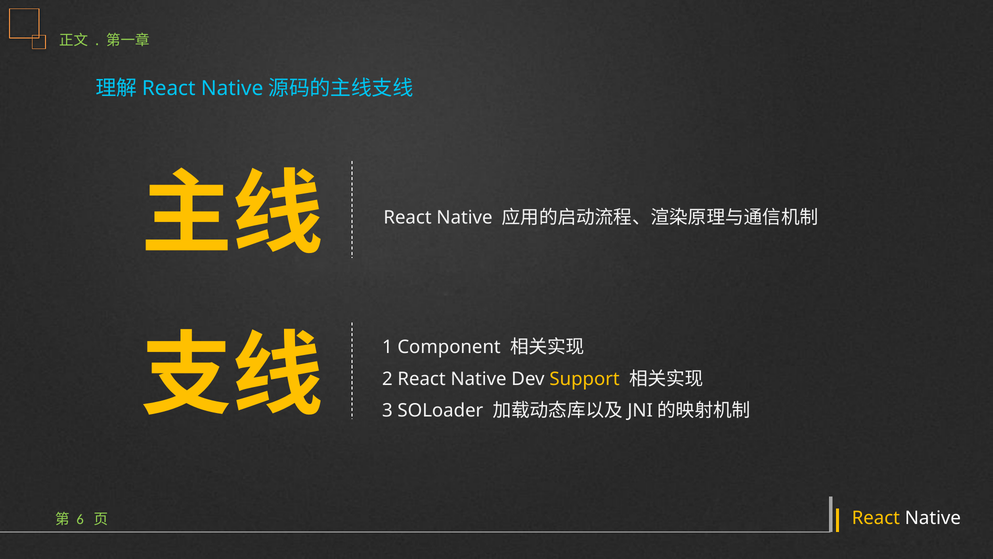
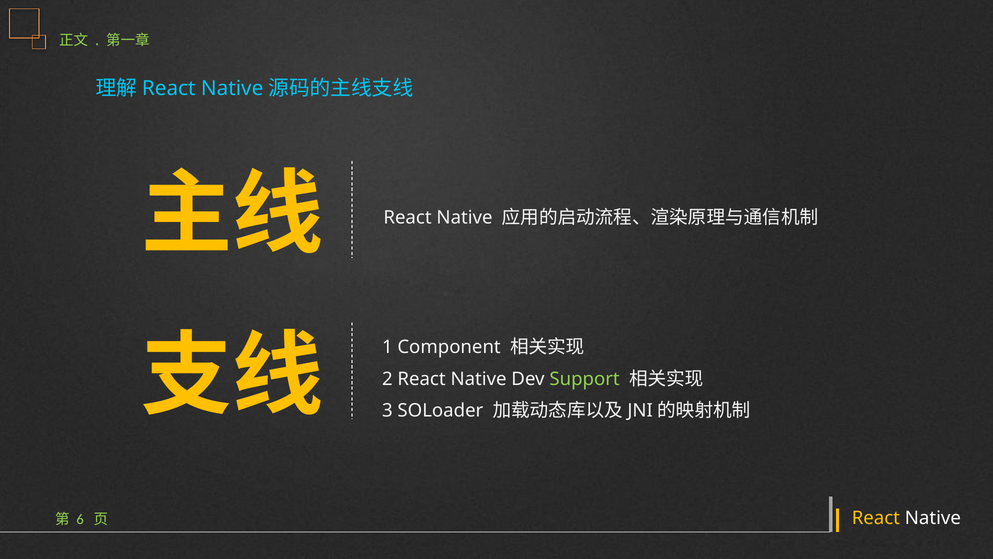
Support colour: yellow -> light green
